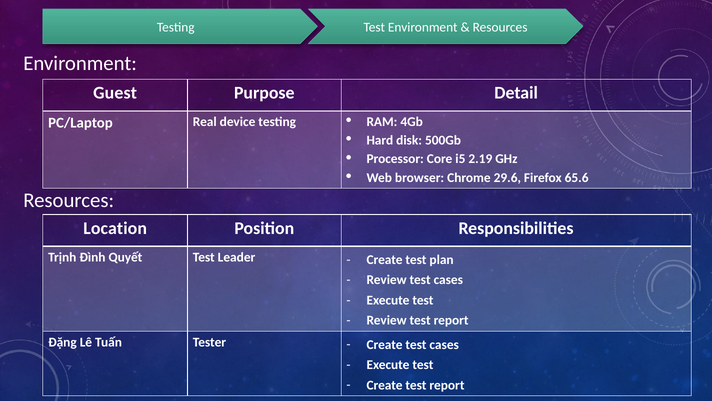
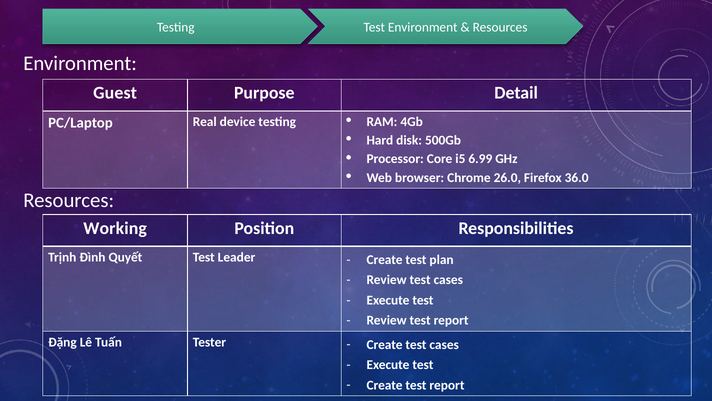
2.19: 2.19 -> 6.99
29.6: 29.6 -> 26.0
65.6: 65.6 -> 36.0
Location: Location -> Working
